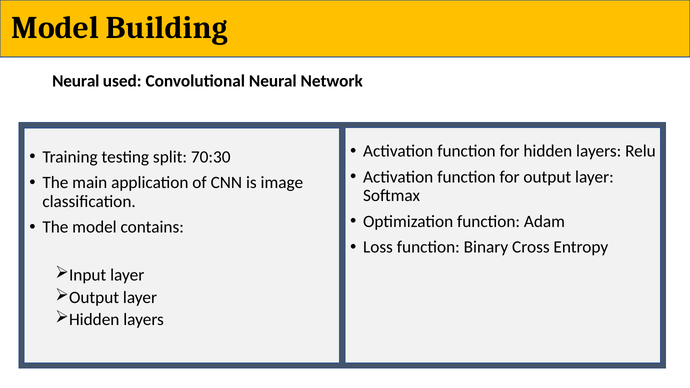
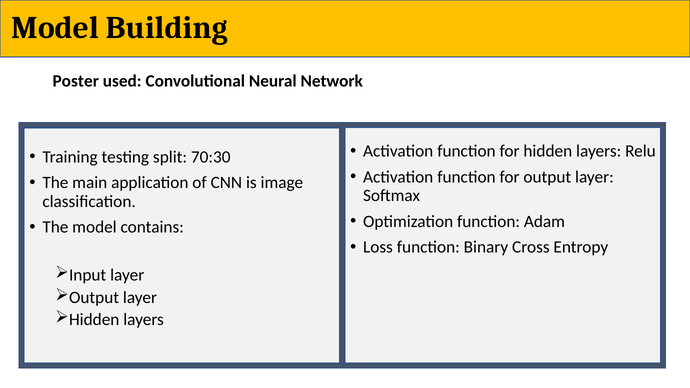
Neural at (76, 81): Neural -> Poster
